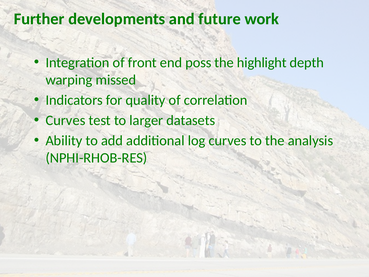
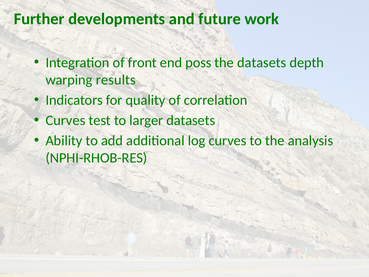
the highlight: highlight -> datasets
missed: missed -> results
